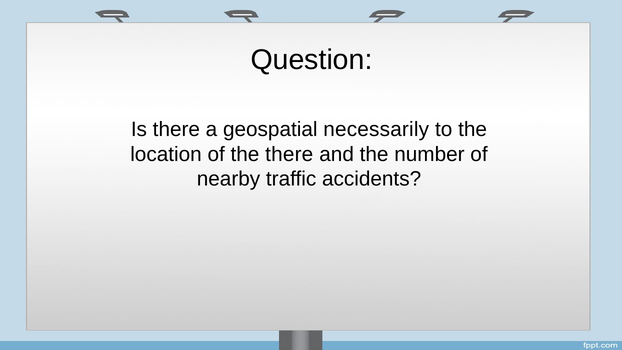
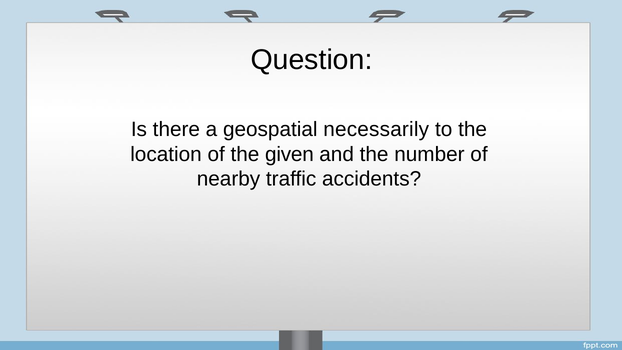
the there: there -> given
